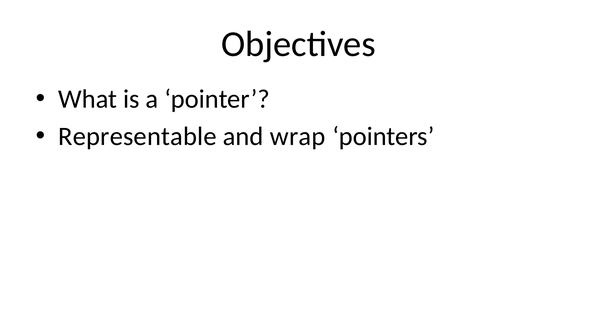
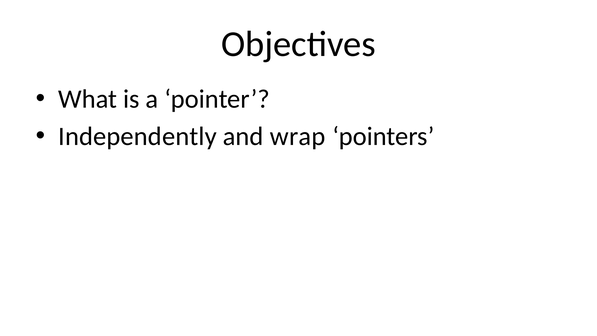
Representable: Representable -> Independently
